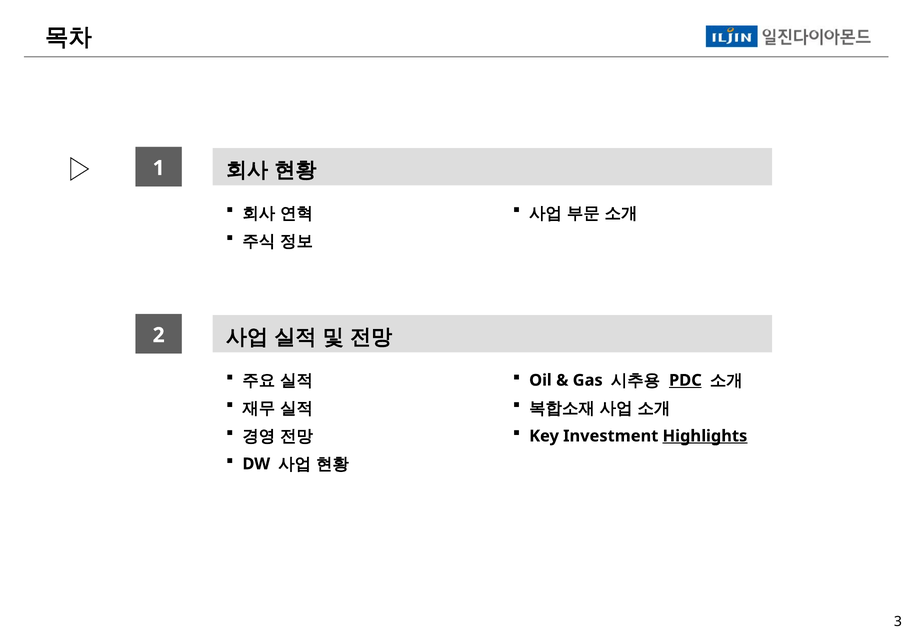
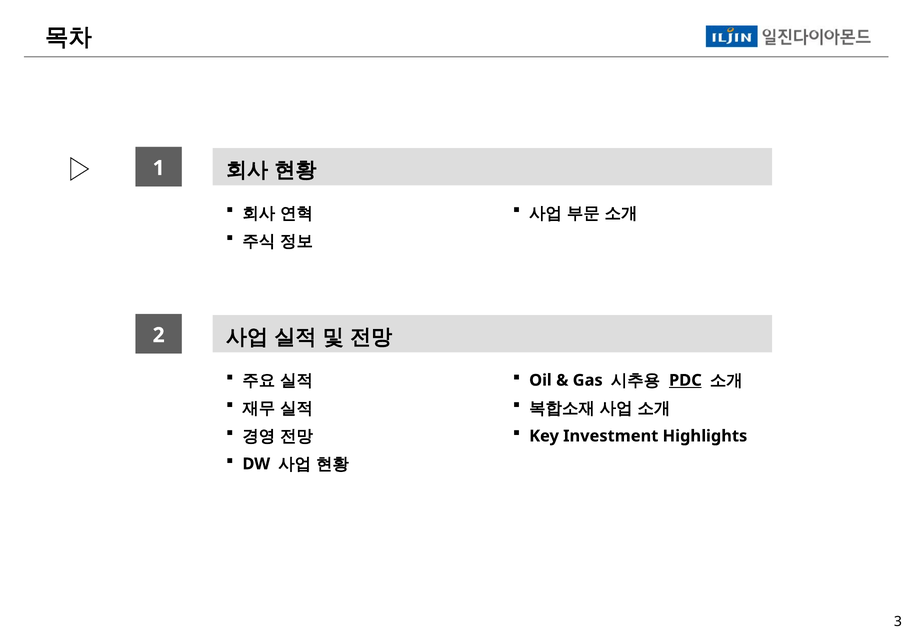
Highlights underline: present -> none
